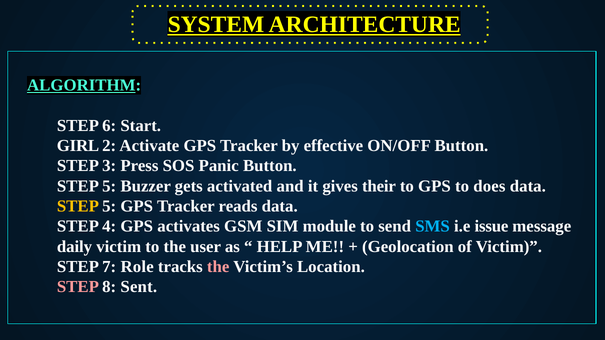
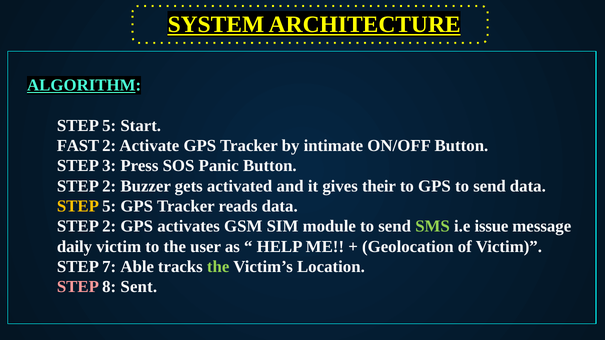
6 at (109, 126): 6 -> 5
GIRL: GIRL -> FAST
effective: effective -> intimate
5 at (109, 186): 5 -> 2
GPS to does: does -> send
4 at (109, 227): 4 -> 2
SMS colour: light blue -> light green
Role: Role -> Able
the at (218, 267) colour: pink -> light green
